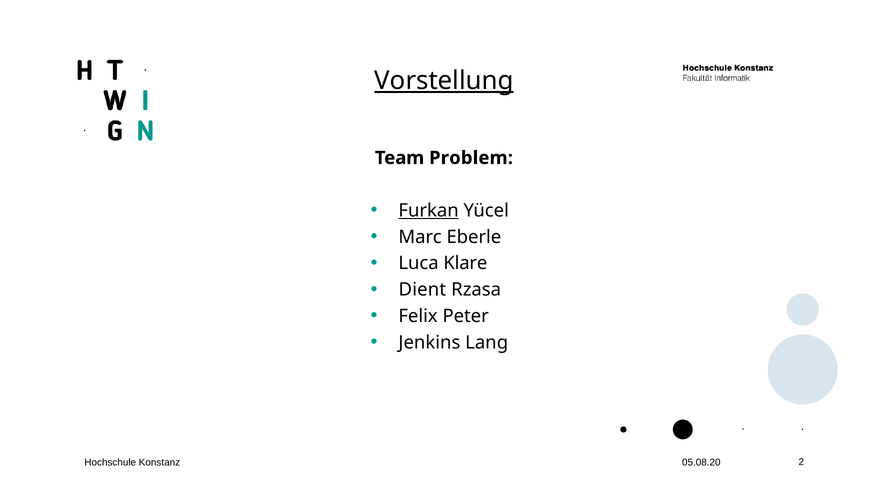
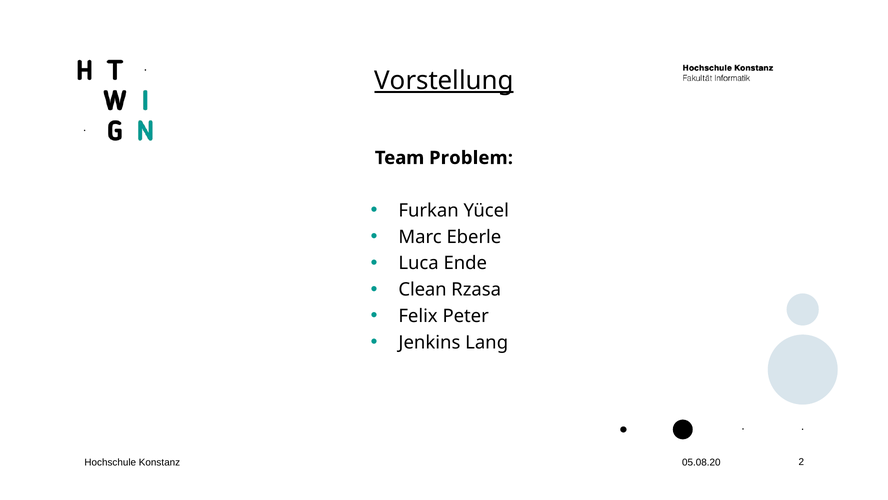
Furkan underline: present -> none
Klare: Klare -> Ende
Dient: Dient -> Clean
